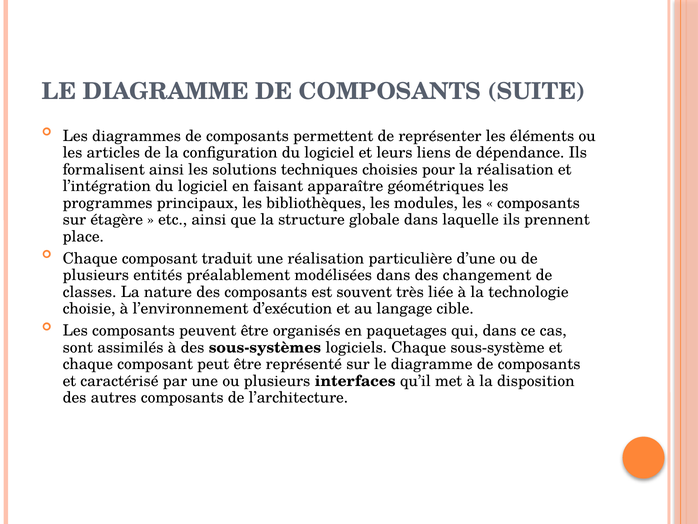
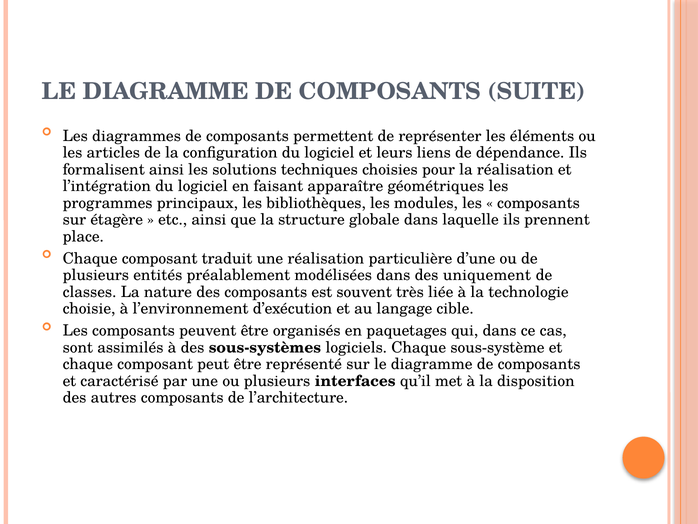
changement: changement -> uniquement
